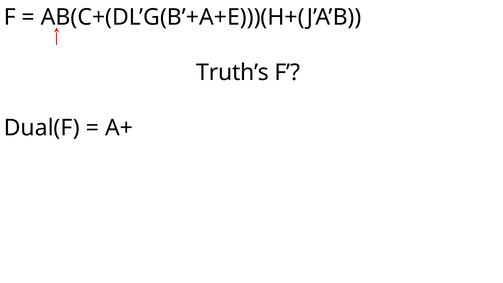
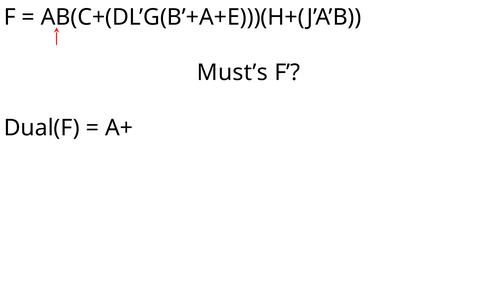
Truth’s: Truth’s -> Must’s
